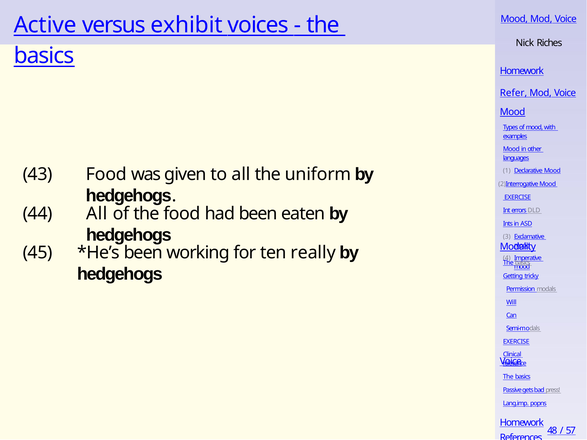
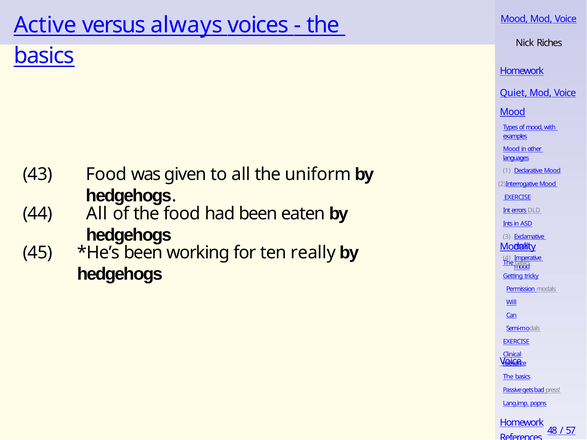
exhibit: exhibit -> always
Refer: Refer -> Quiet
